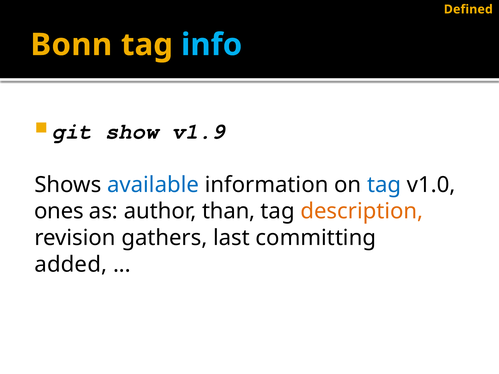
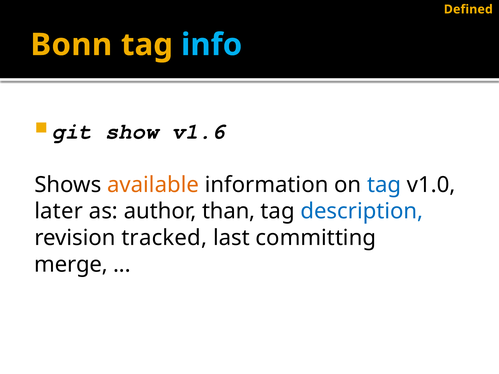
v1.9: v1.9 -> v1.6
available colour: blue -> orange
ones: ones -> later
description colour: orange -> blue
gathers: gathers -> tracked
added: added -> merge
